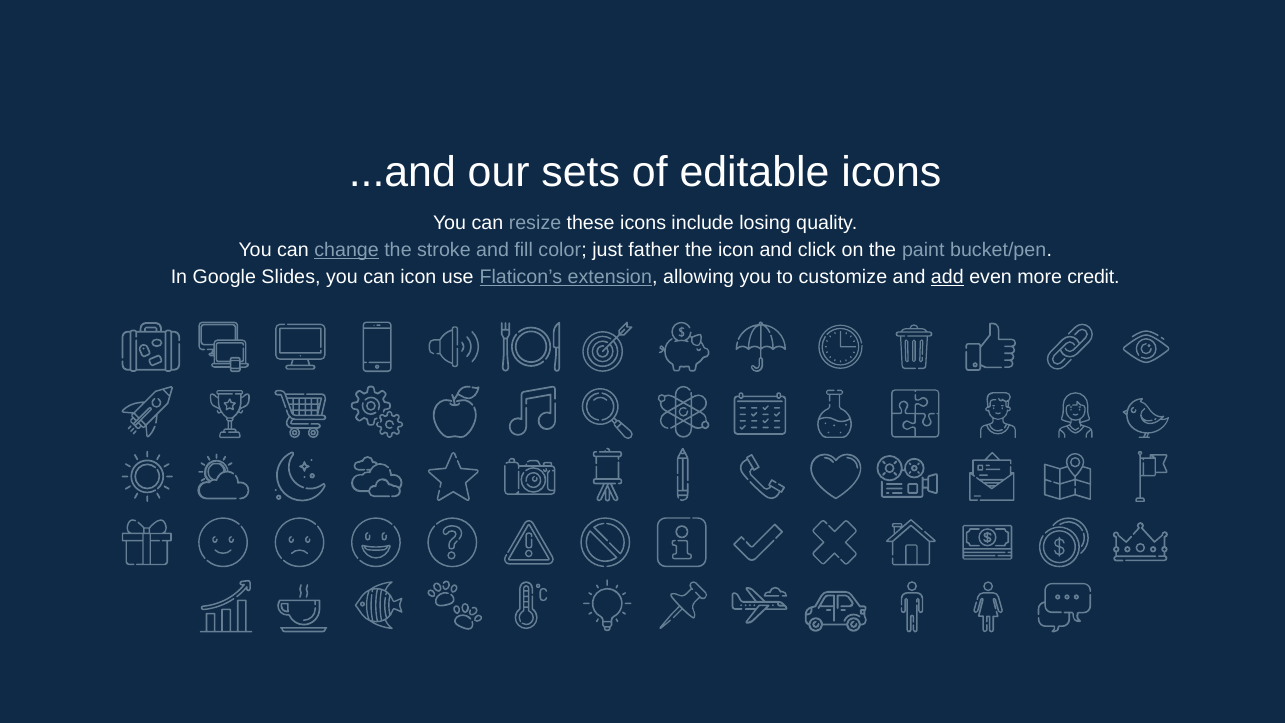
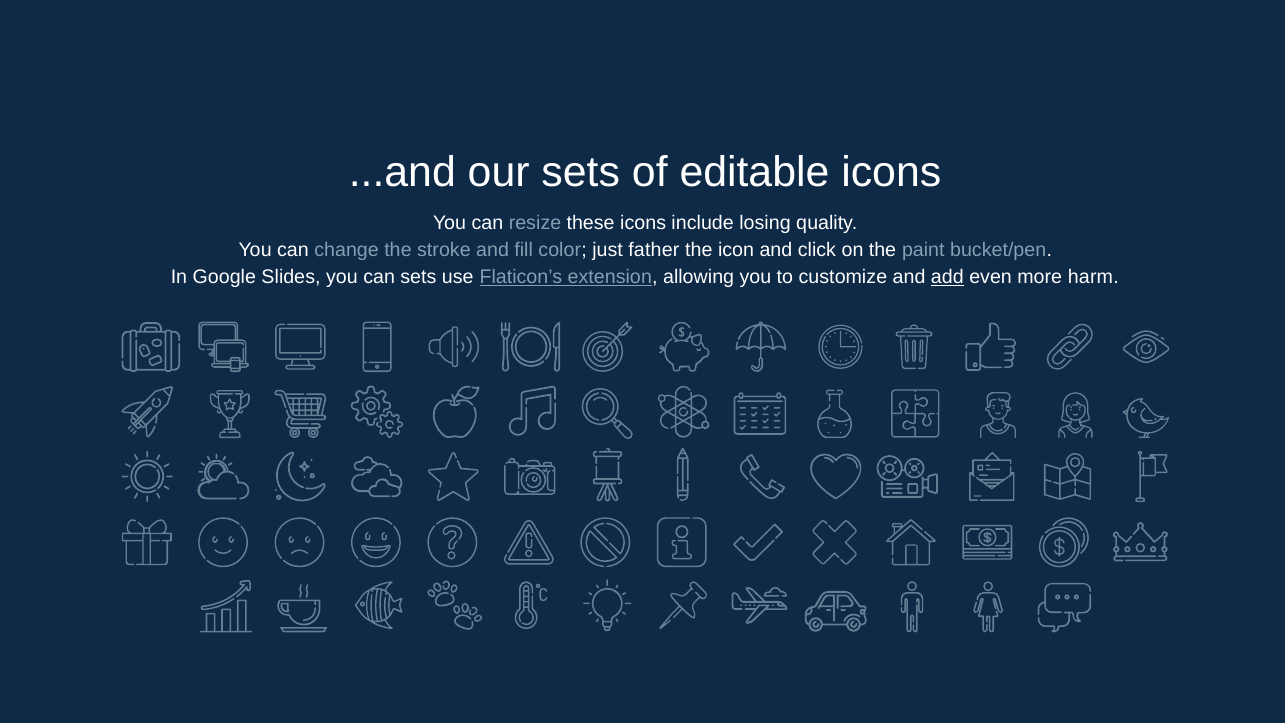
change underline: present -> none
can icon: icon -> sets
credit: credit -> harm
